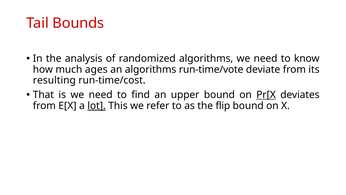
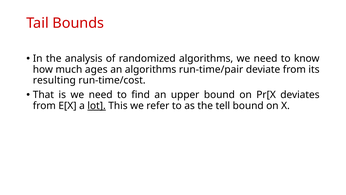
run-time/vote: run-time/vote -> run-time/pair
Pr[X underline: present -> none
flip: flip -> tell
